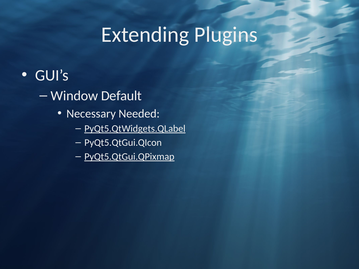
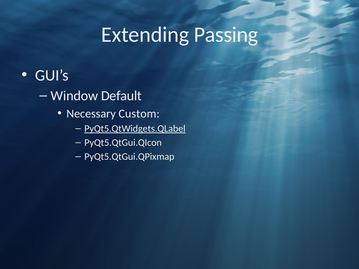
Plugins: Plugins -> Passing
Needed: Needed -> Custom
PyQt5.QtGui.QPixmap underline: present -> none
